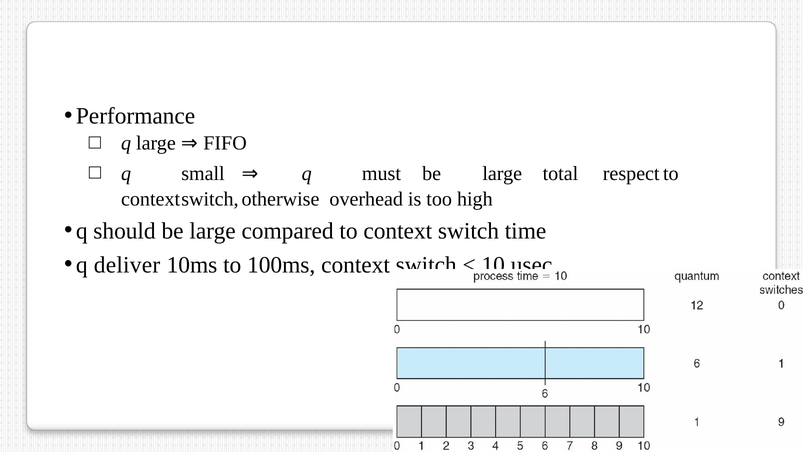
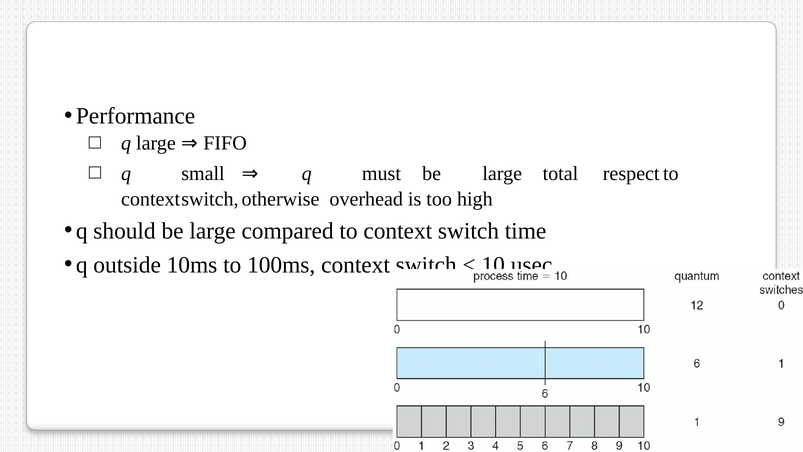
deliver: deliver -> outside
